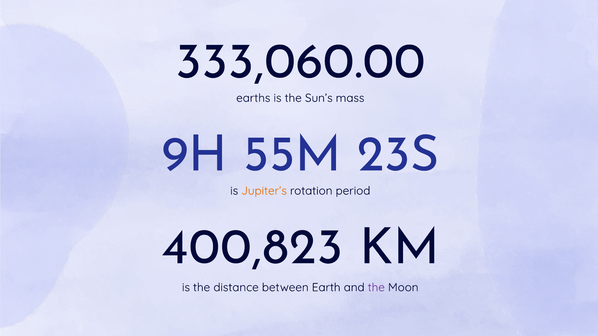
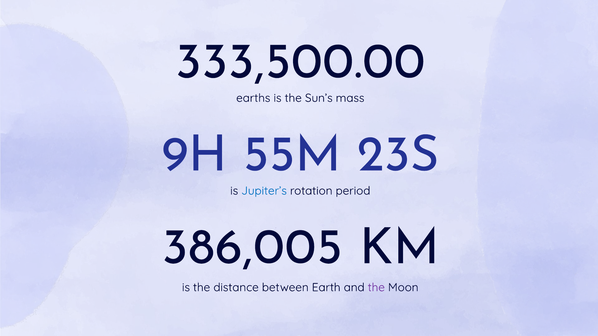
333,060.00: 333,060.00 -> 333,500.00
Jupiter’s colour: orange -> blue
400,823: 400,823 -> 386,005
